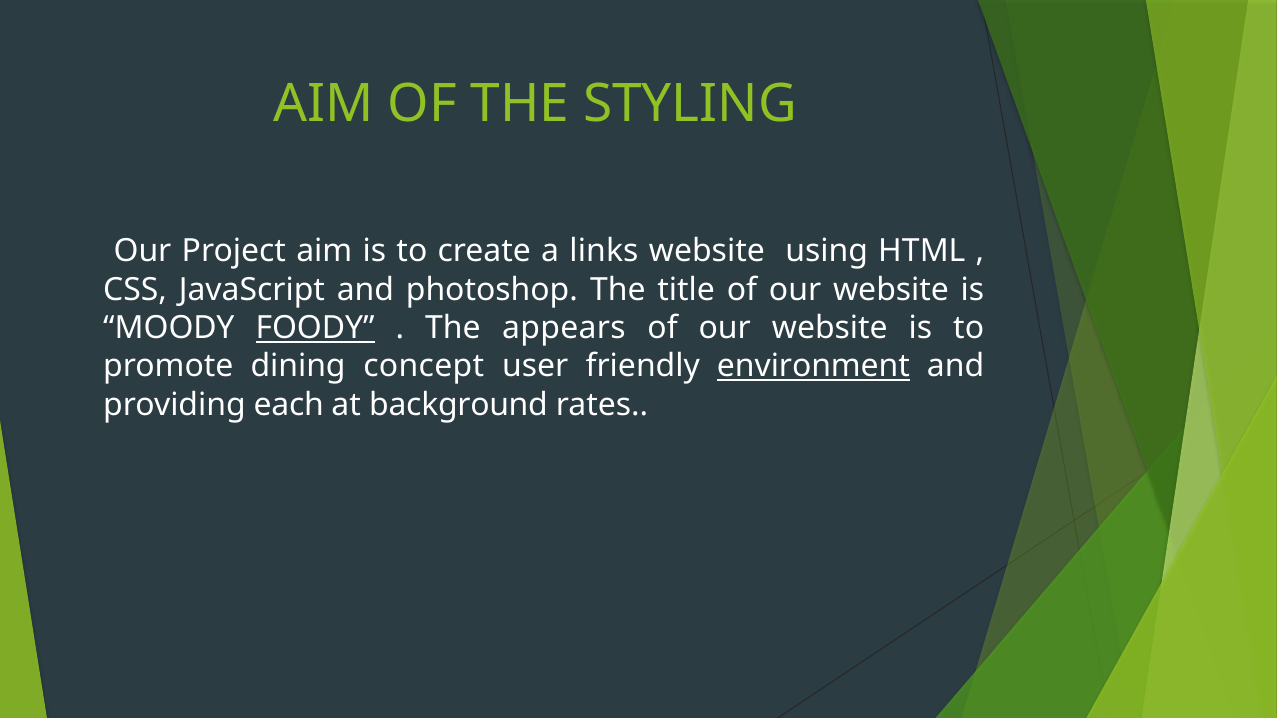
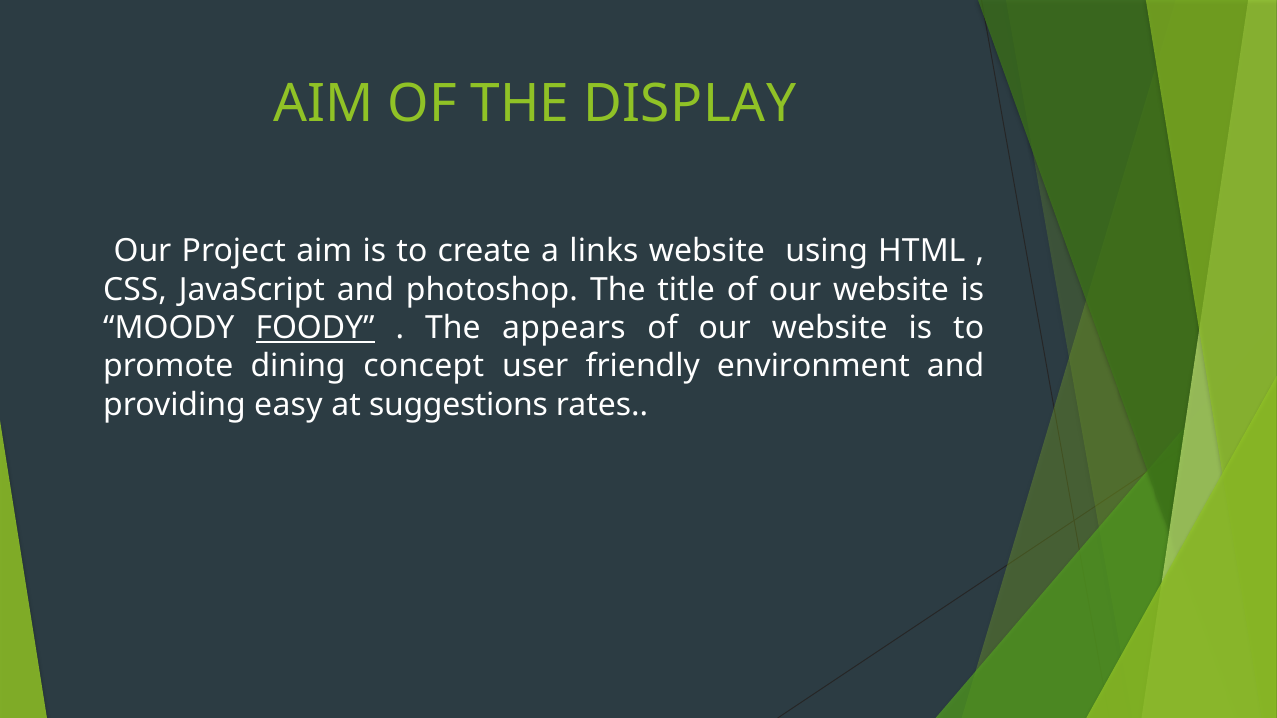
STYLING: STYLING -> DISPLAY
environment underline: present -> none
each: each -> easy
background: background -> suggestions
